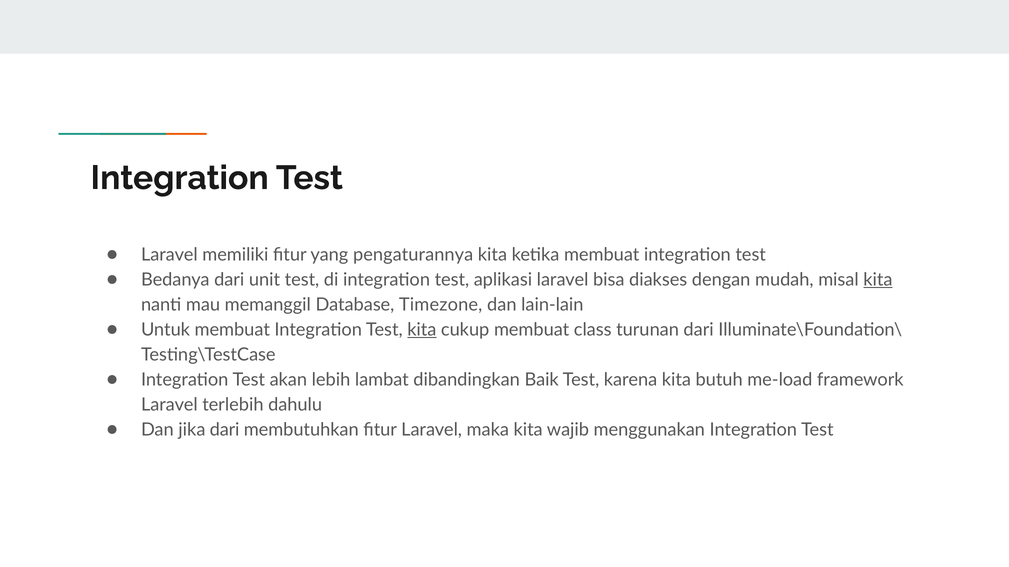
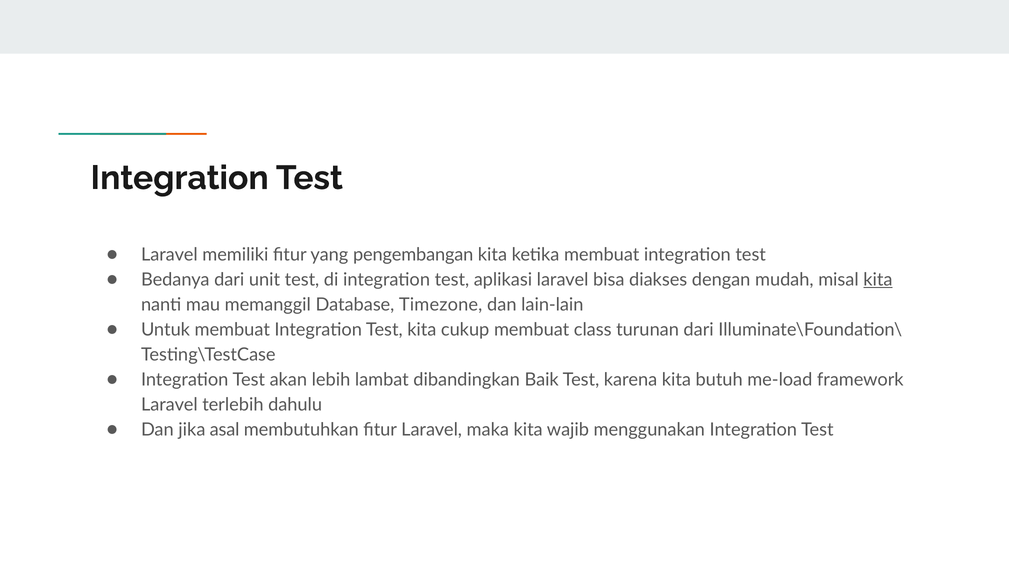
pengaturannya: pengaturannya -> pengembangan
kita at (422, 330) underline: present -> none
jika dari: dari -> asal
